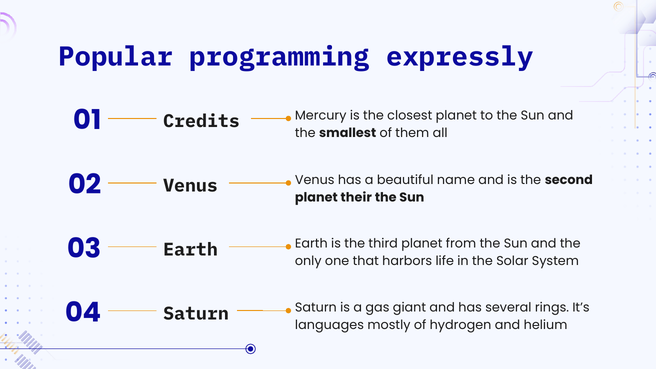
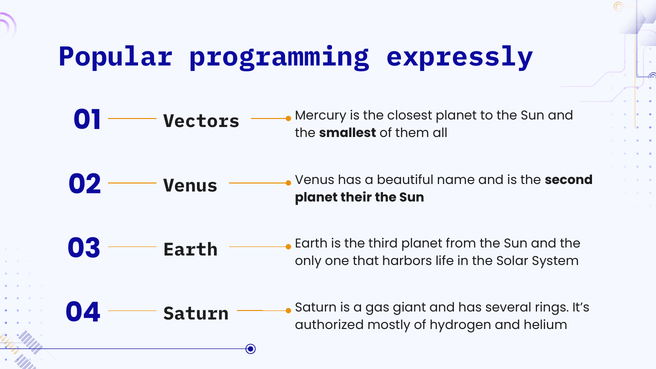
Credits: Credits -> Vectors
languages: languages -> authorized
